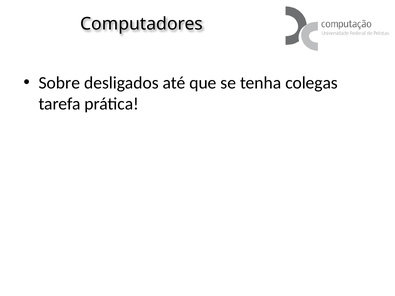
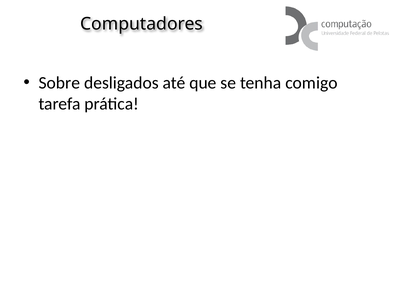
colegas: colegas -> comigo
